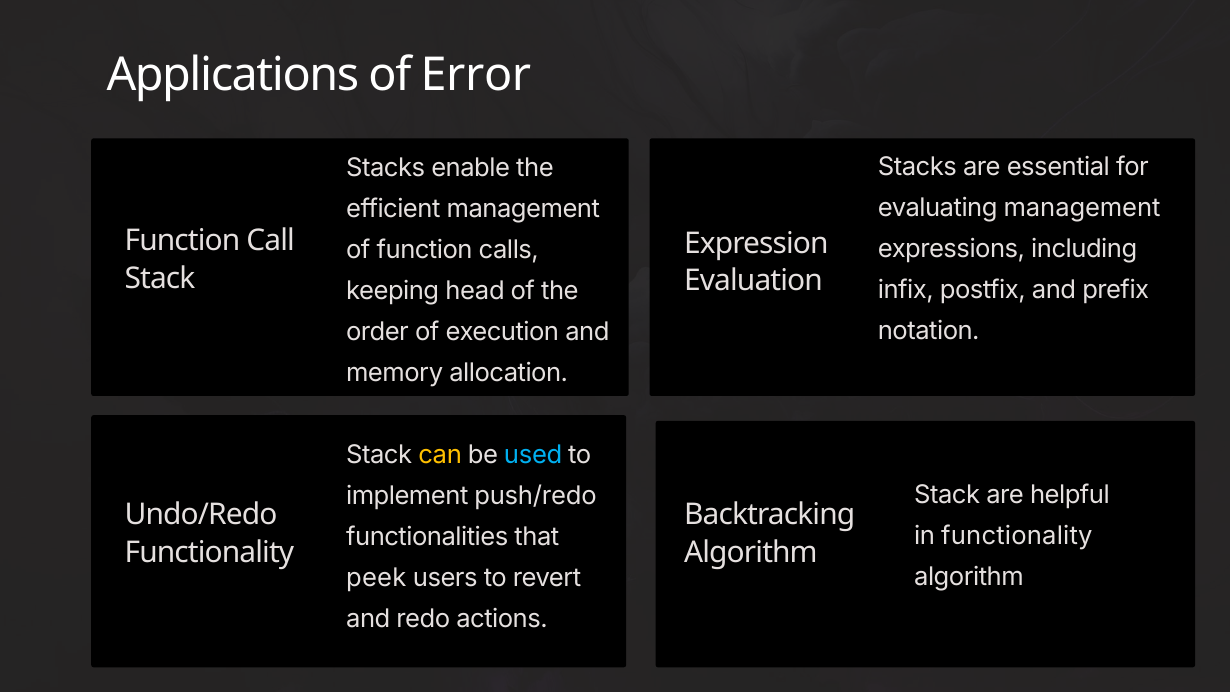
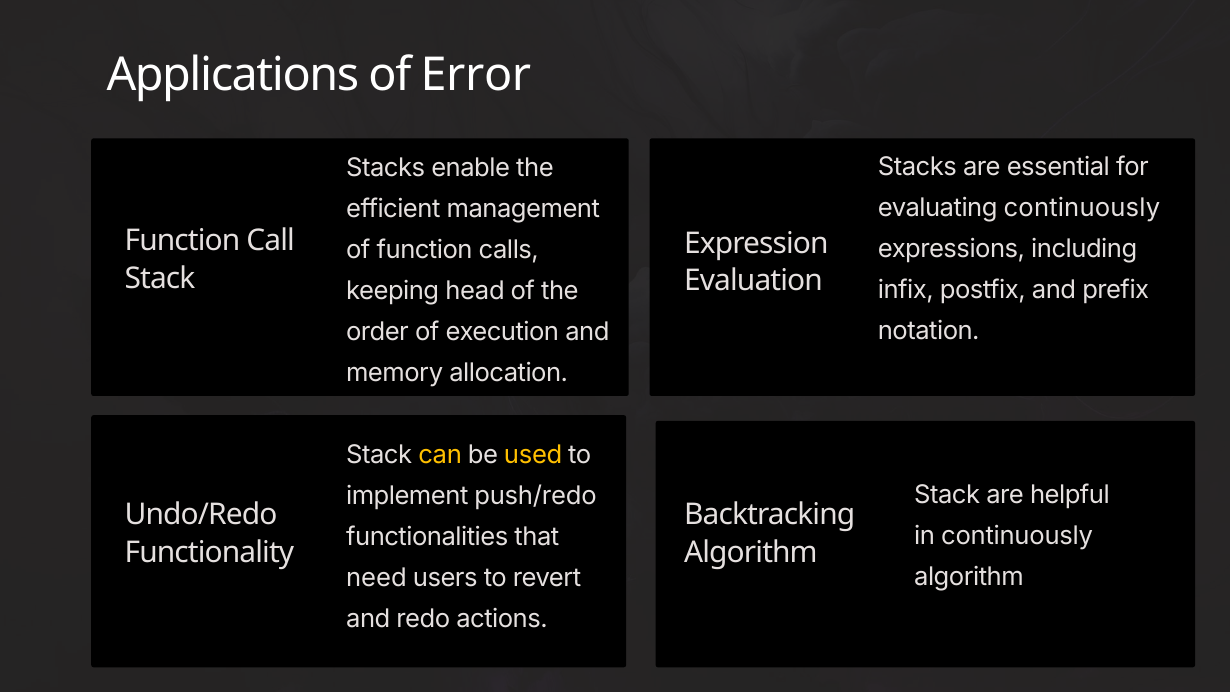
evaluating management: management -> continuously
used colour: light blue -> yellow
in functionality: functionality -> continuously
peek: peek -> need
